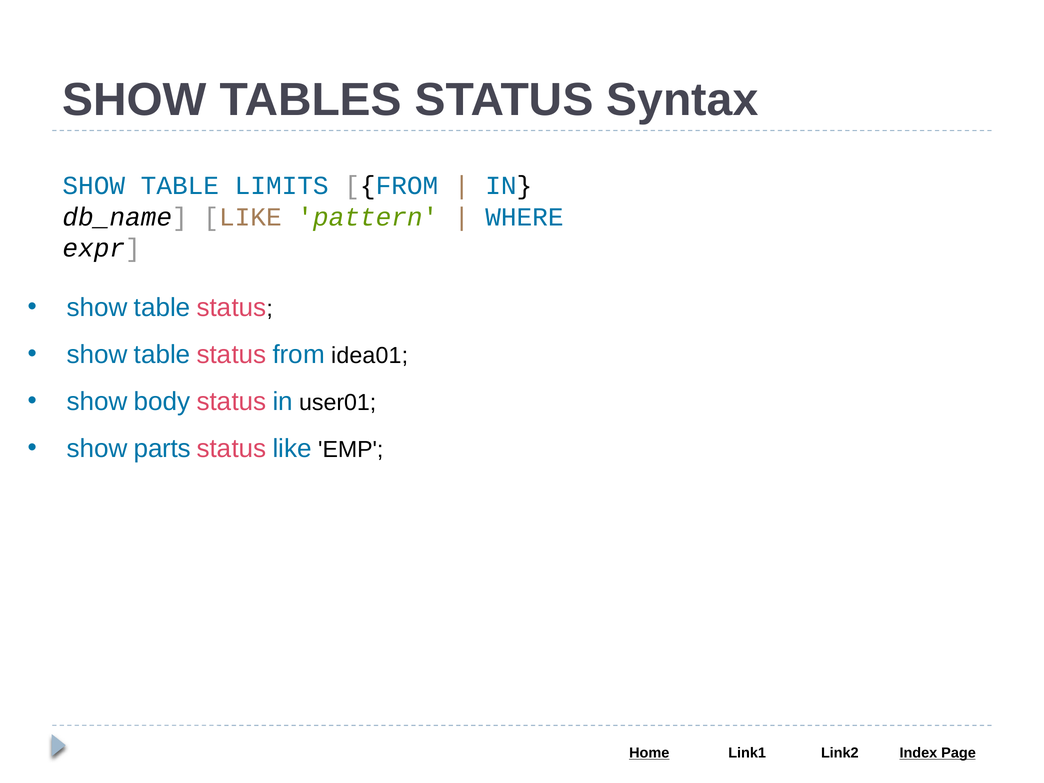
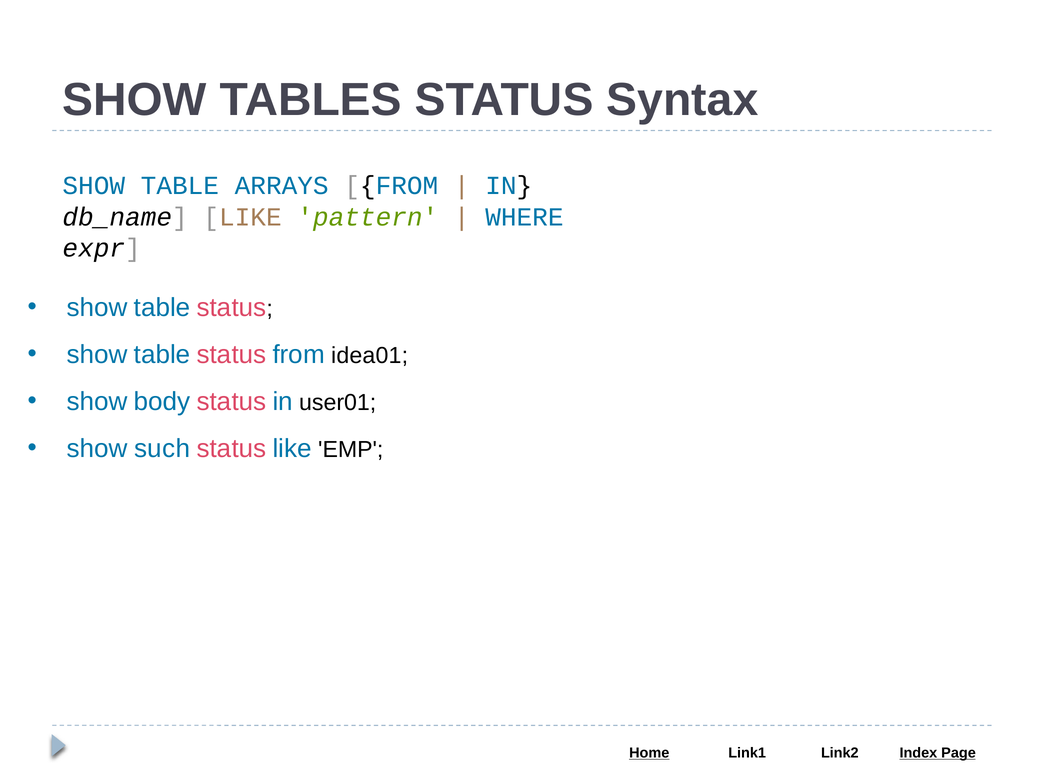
LIMITS: LIMITS -> ARRAYS
parts: parts -> such
